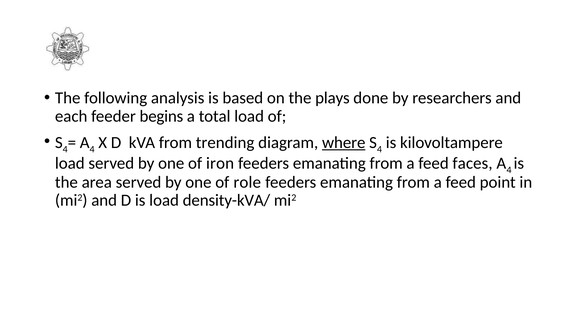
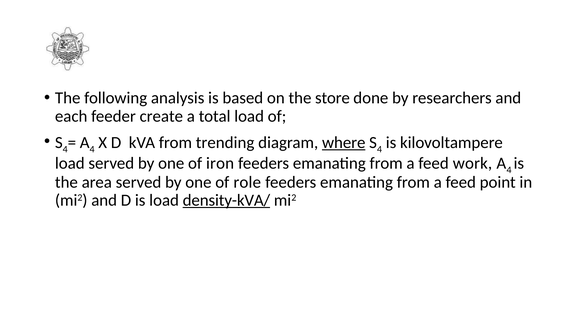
plays: plays -> store
begins: begins -> create
faces: faces -> work
density-kVA/ underline: none -> present
